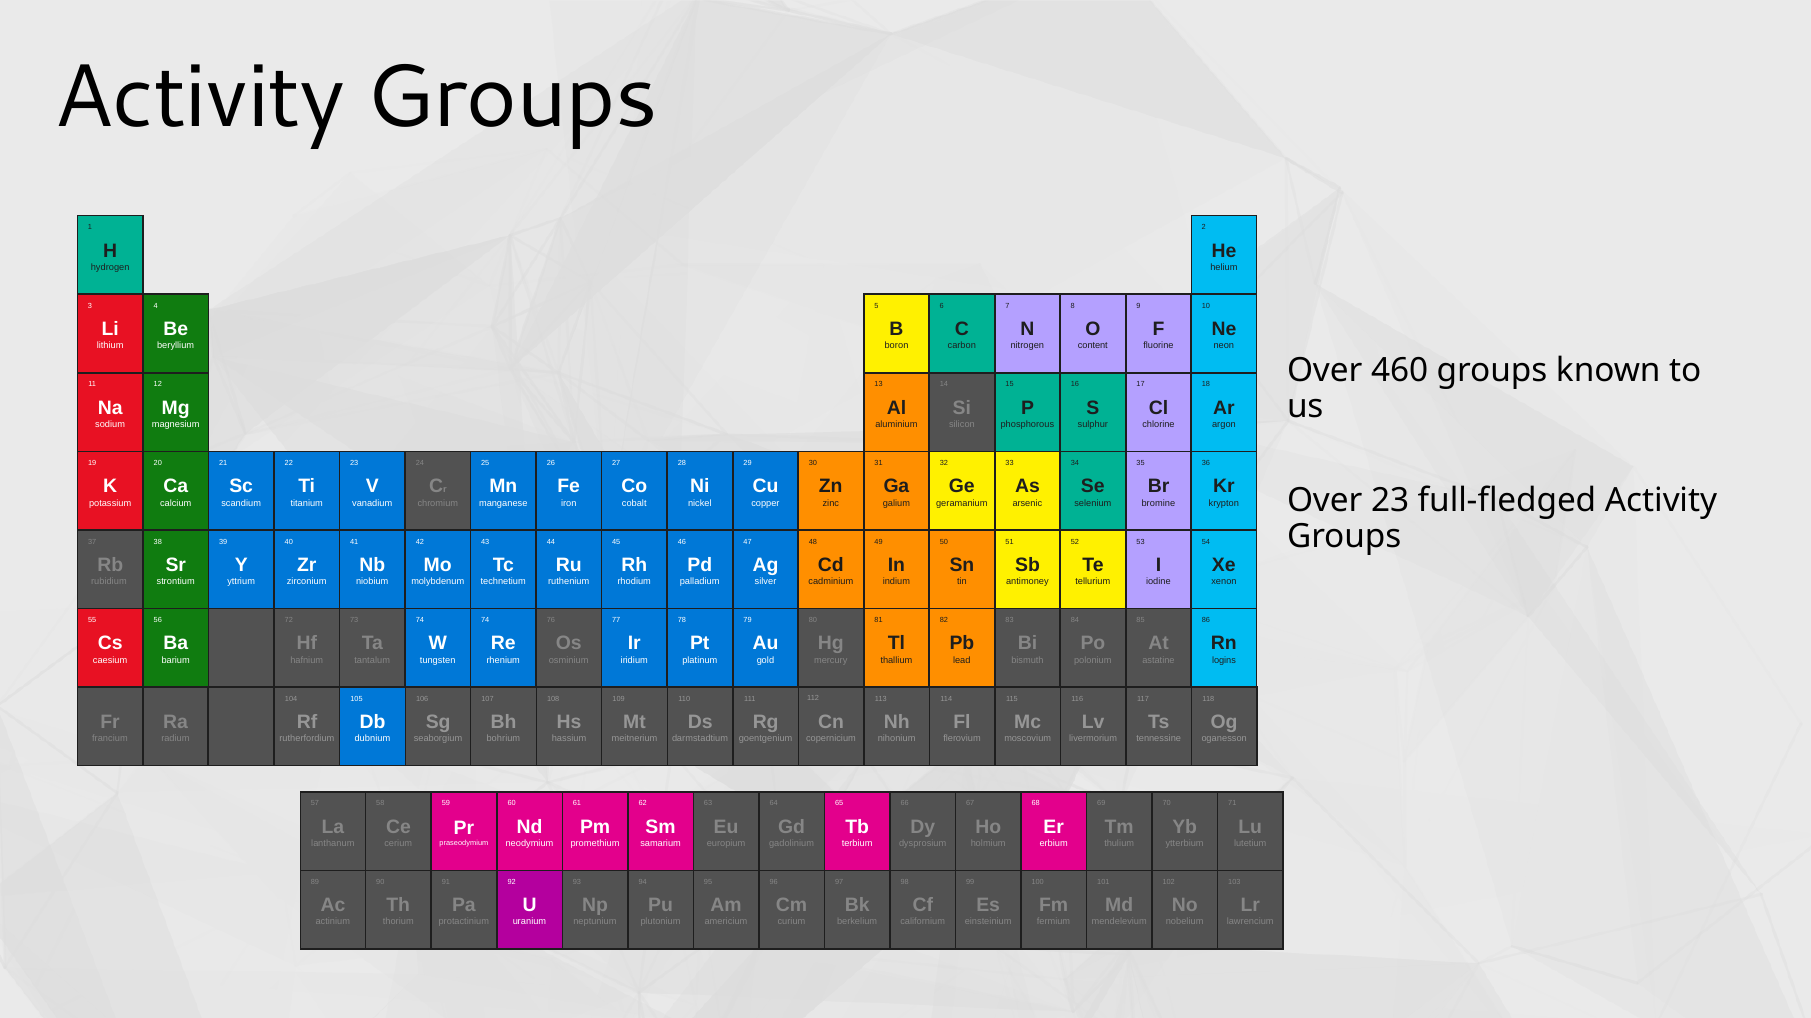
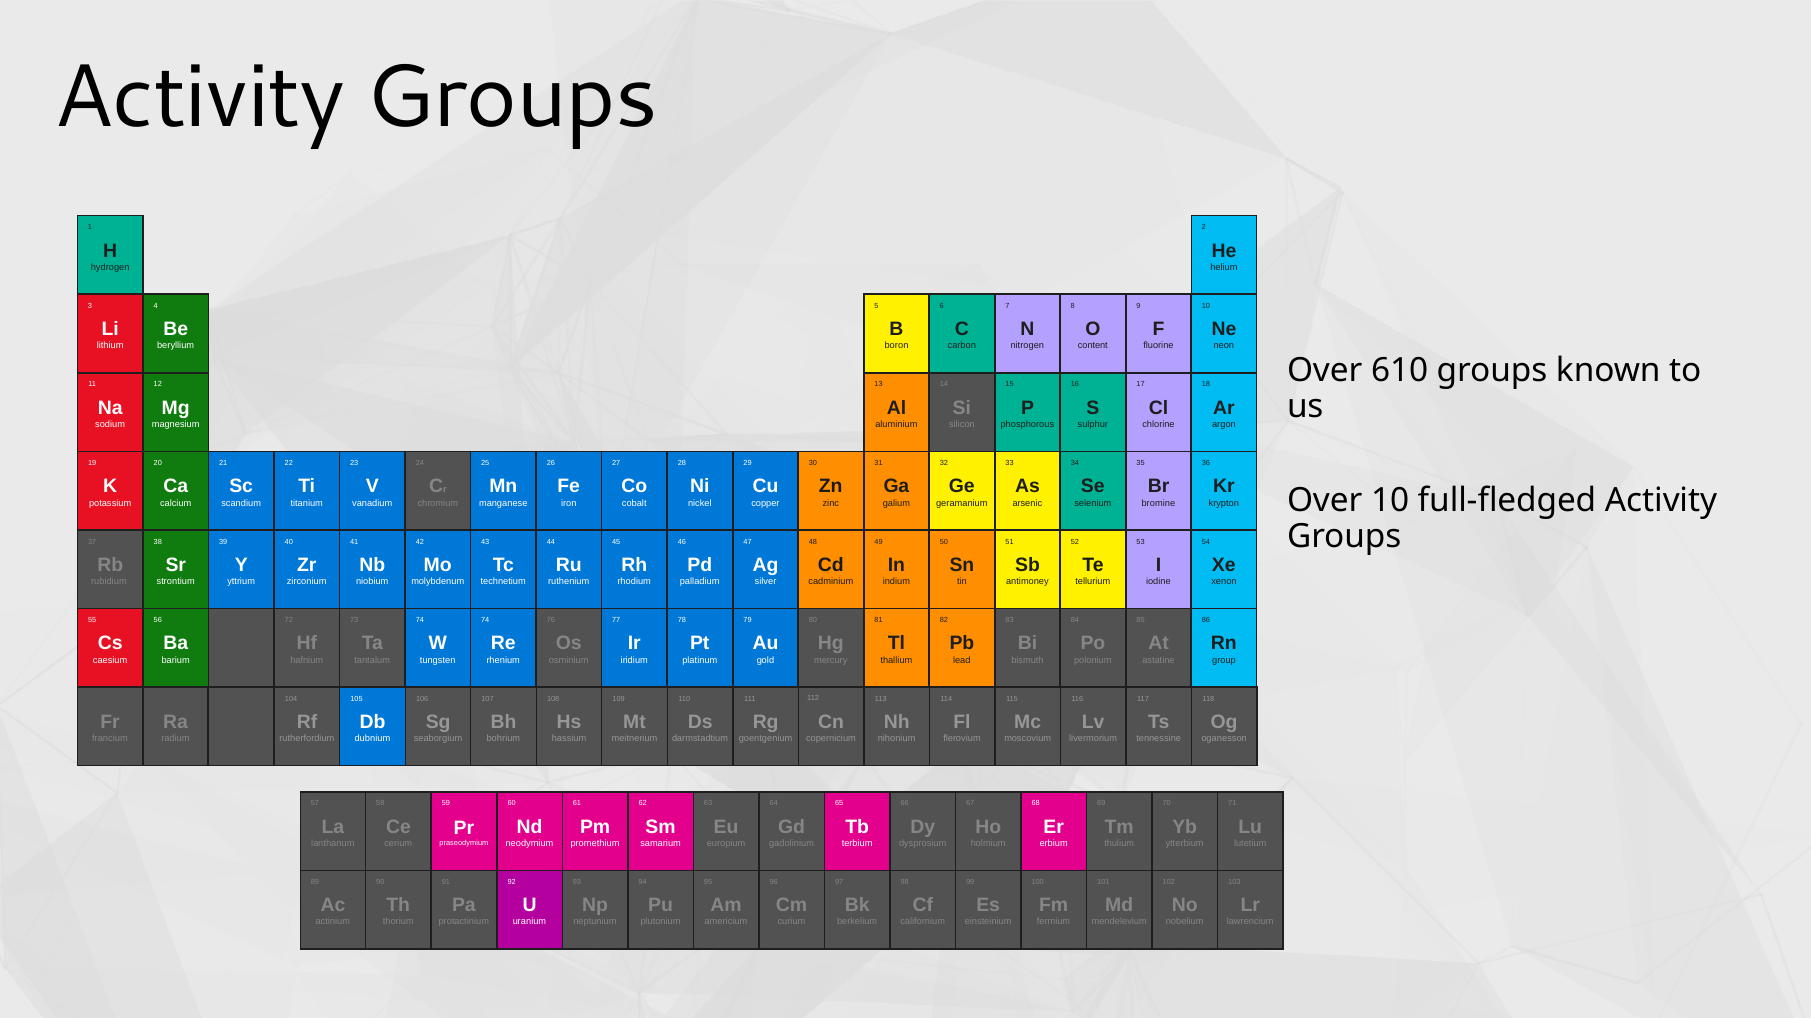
460: 460 -> 610
Over 23: 23 -> 10
logins: logins -> group
